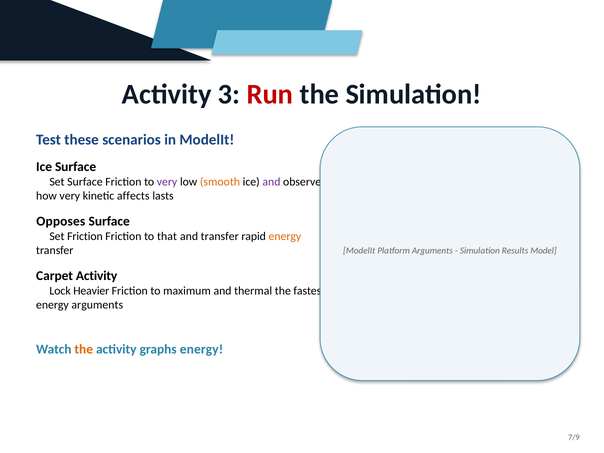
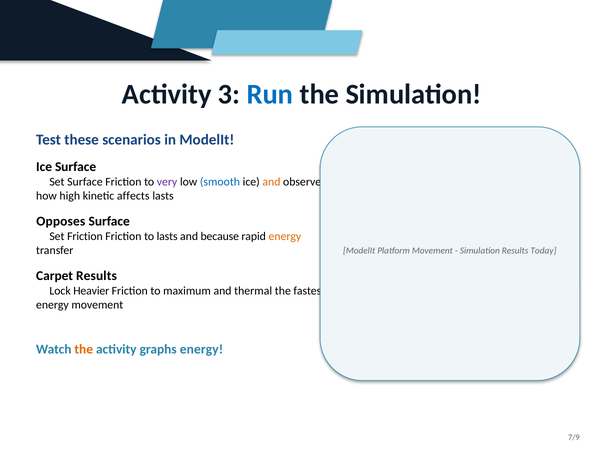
Run colour: red -> blue
smooth colour: orange -> blue
and at (271, 182) colour: purple -> orange
how very: very -> high
to that: that -> lasts
and transfer: transfer -> because
Platform Arguments: Arguments -> Movement
Model: Model -> Today
Carpet Activity: Activity -> Results
energy arguments: arguments -> movement
